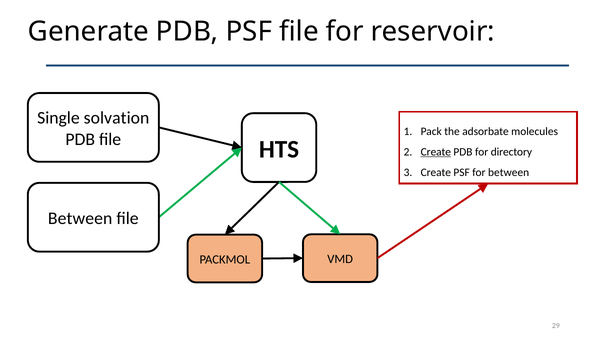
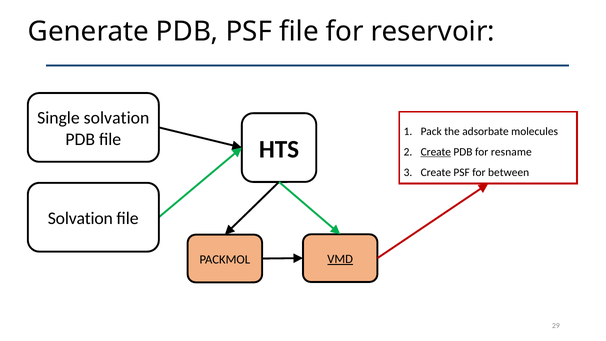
directory: directory -> resname
Between at (80, 218): Between -> Solvation
VMD underline: none -> present
